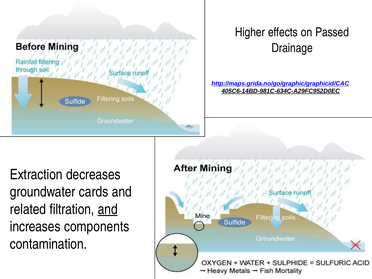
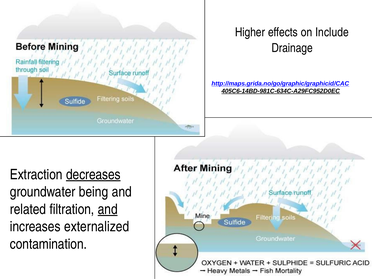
Passed: Passed -> Include
decreases underline: none -> present
cards: cards -> being
components: components -> externalized
